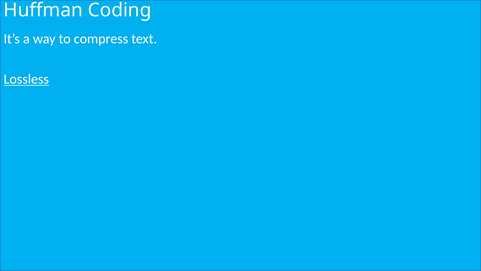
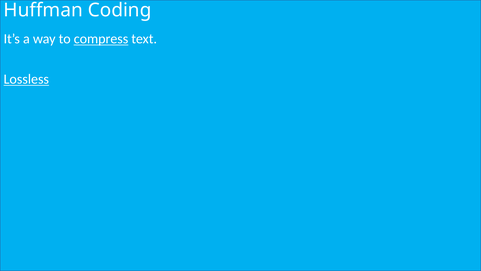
compress underline: none -> present
